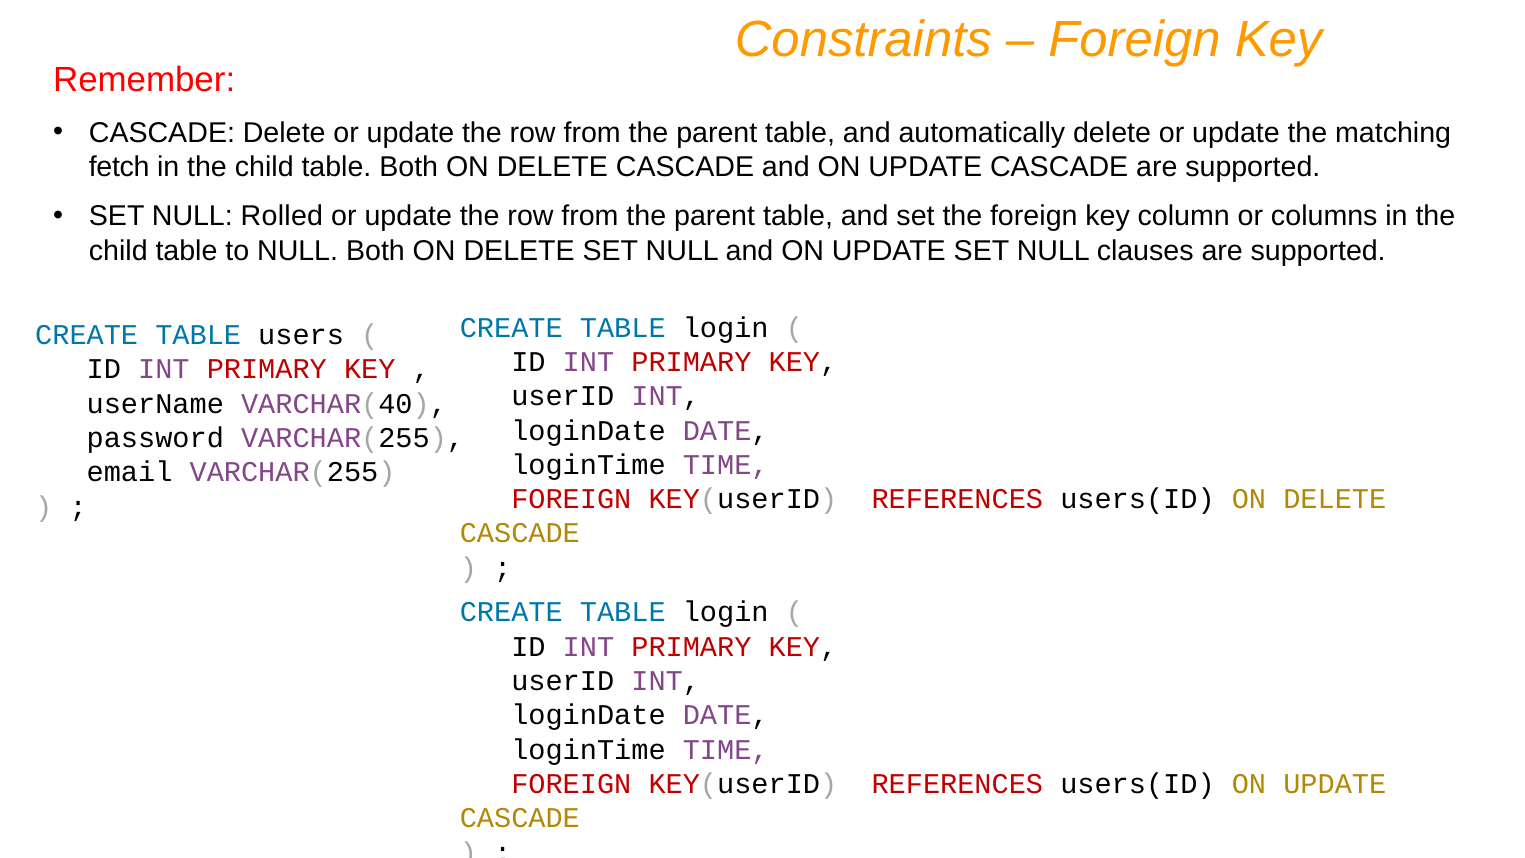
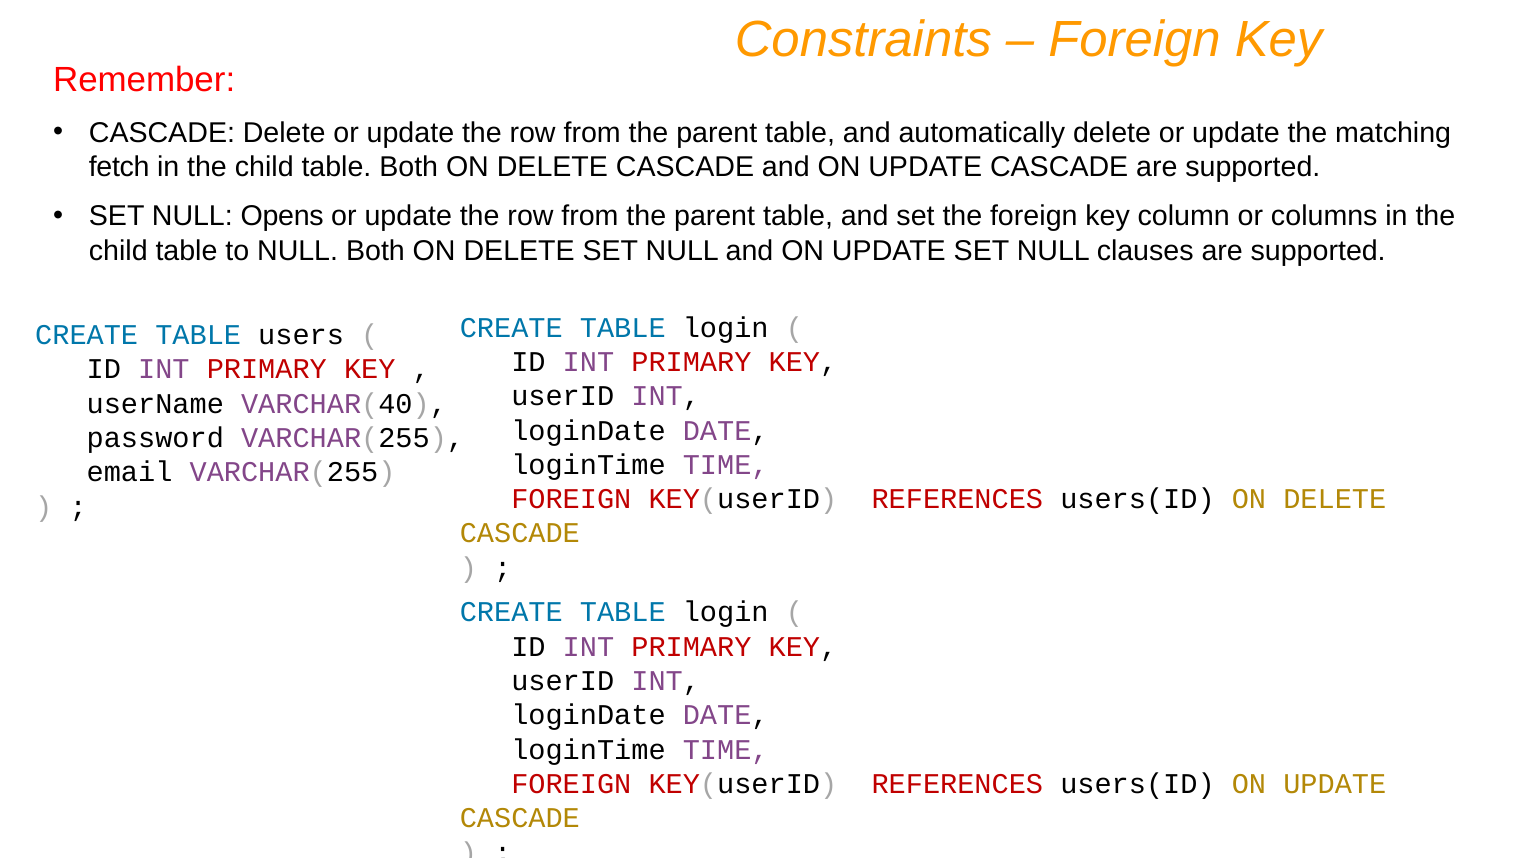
Rolled: Rolled -> Opens
